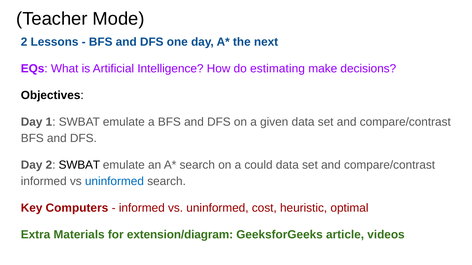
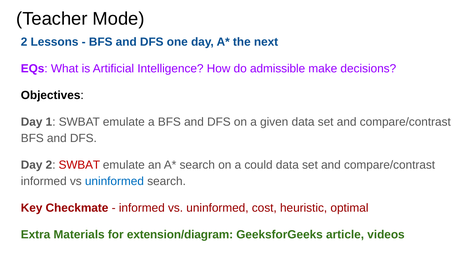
estimating: estimating -> admissible
SWBAT at (79, 165) colour: black -> red
Computers: Computers -> Checkmate
